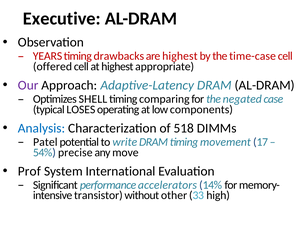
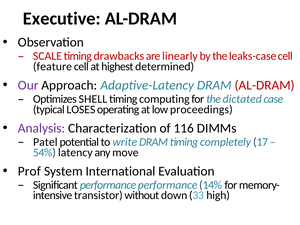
YEARS: YEARS -> SCALE
are highest: highest -> linearly
time-case: time-case -> leaks-case
offered: offered -> feature
appropriate: appropriate -> determined
AL-DRAM at (265, 85) colour: black -> red
comparing: comparing -> computing
negated: negated -> dictated
components: components -> proceedings
Analysis colour: blue -> purple
518: 518 -> 116
movement: movement -> completely
precise: precise -> latency
performance accelerators: accelerators -> performance
other: other -> down
